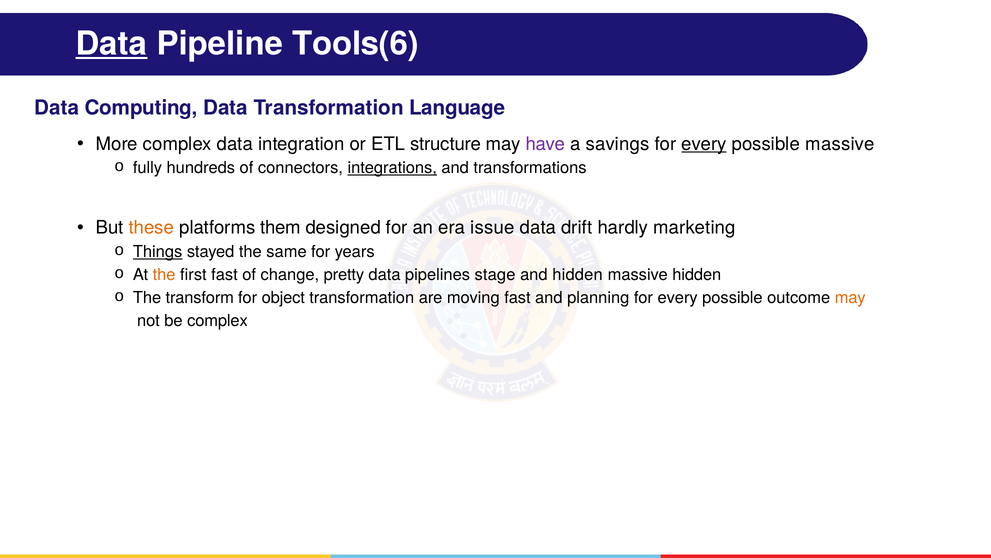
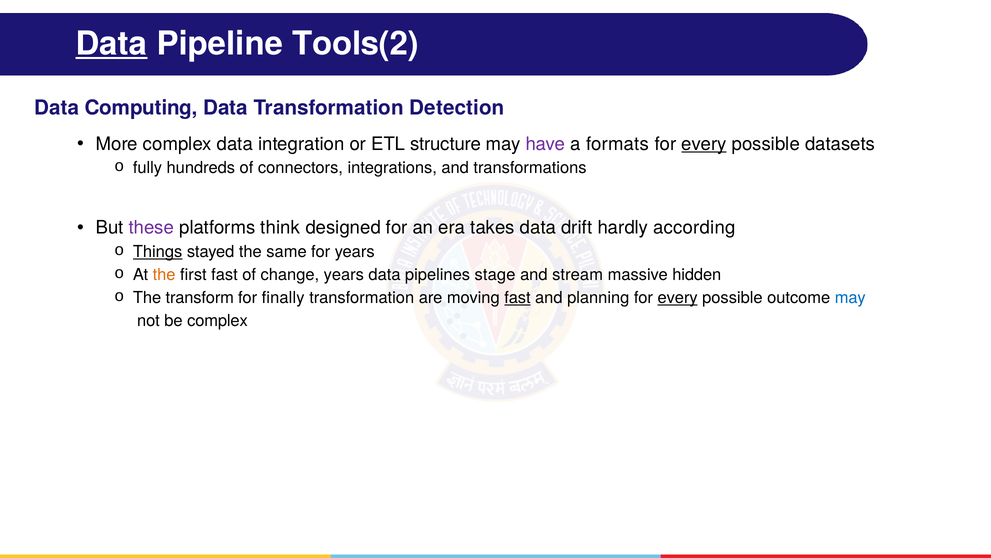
Tools(6: Tools(6 -> Tools(2
Language: Language -> Detection
savings: savings -> formats
possible massive: massive -> datasets
integrations underline: present -> none
these colour: orange -> purple
them: them -> think
issue: issue -> takes
marketing: marketing -> according
change pretty: pretty -> years
and hidden: hidden -> stream
object: object -> finally
fast at (517, 297) underline: none -> present
every at (678, 297) underline: none -> present
may at (850, 297) colour: orange -> blue
